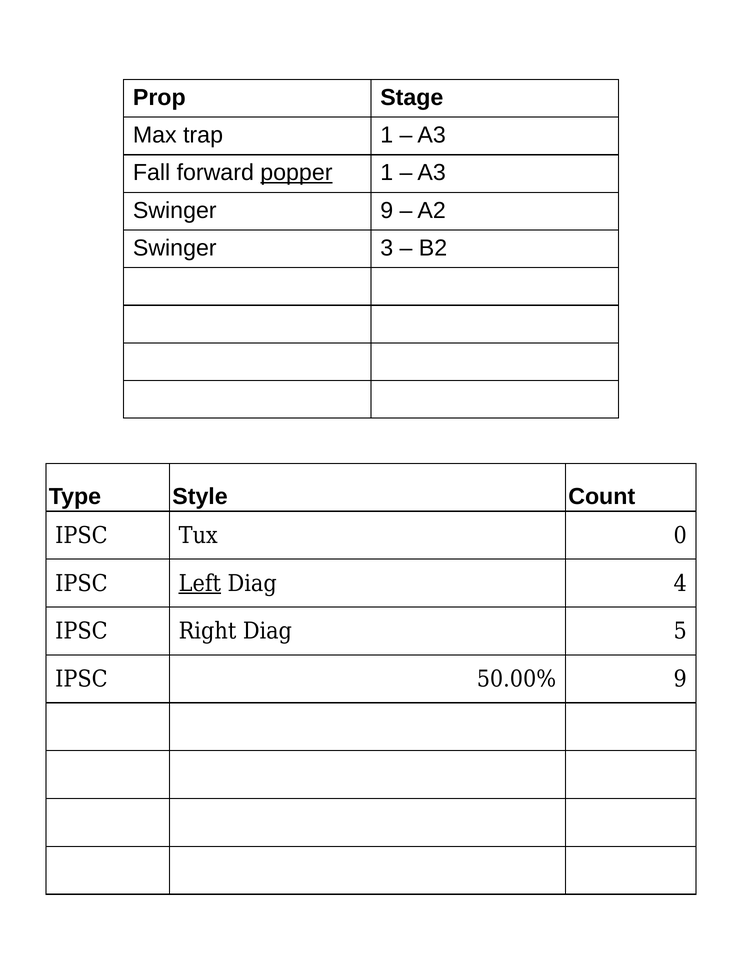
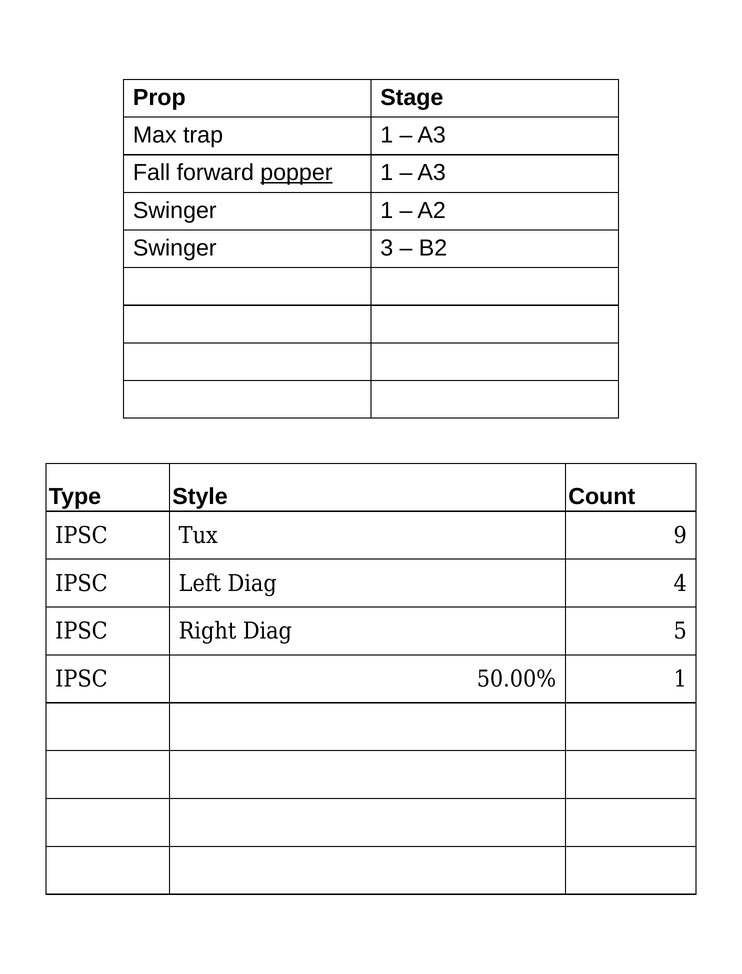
Swinger 9: 9 -> 1
0: 0 -> 9
Left underline: present -> none
50.00% 9: 9 -> 1
